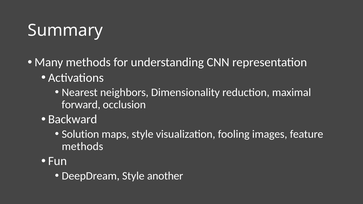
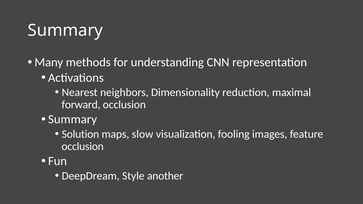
Backward at (73, 119): Backward -> Summary
maps style: style -> slow
methods at (83, 146): methods -> occlusion
